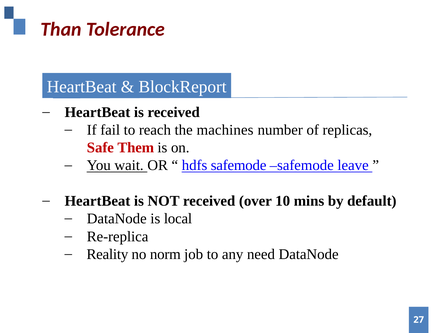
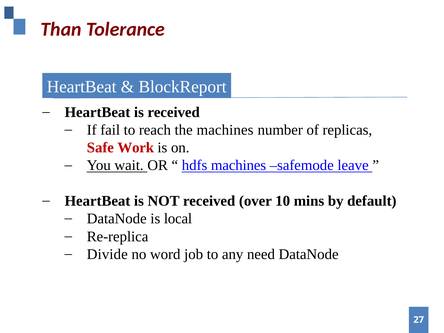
Them: Them -> Work
hdfs safemode: safemode -> machines
Reality: Reality -> Divide
norm: norm -> word
